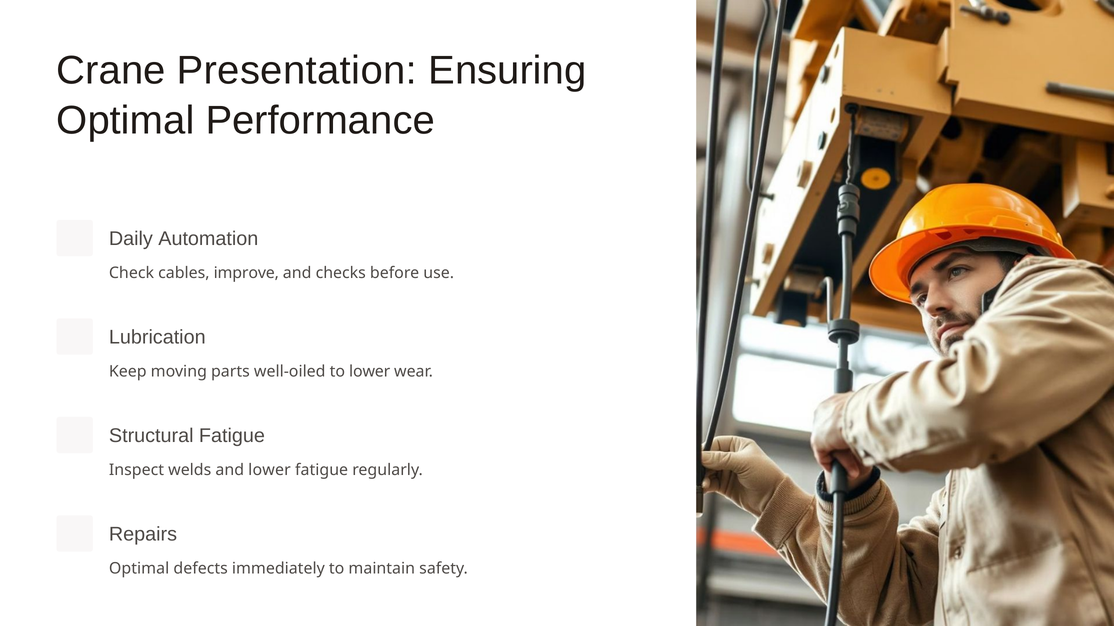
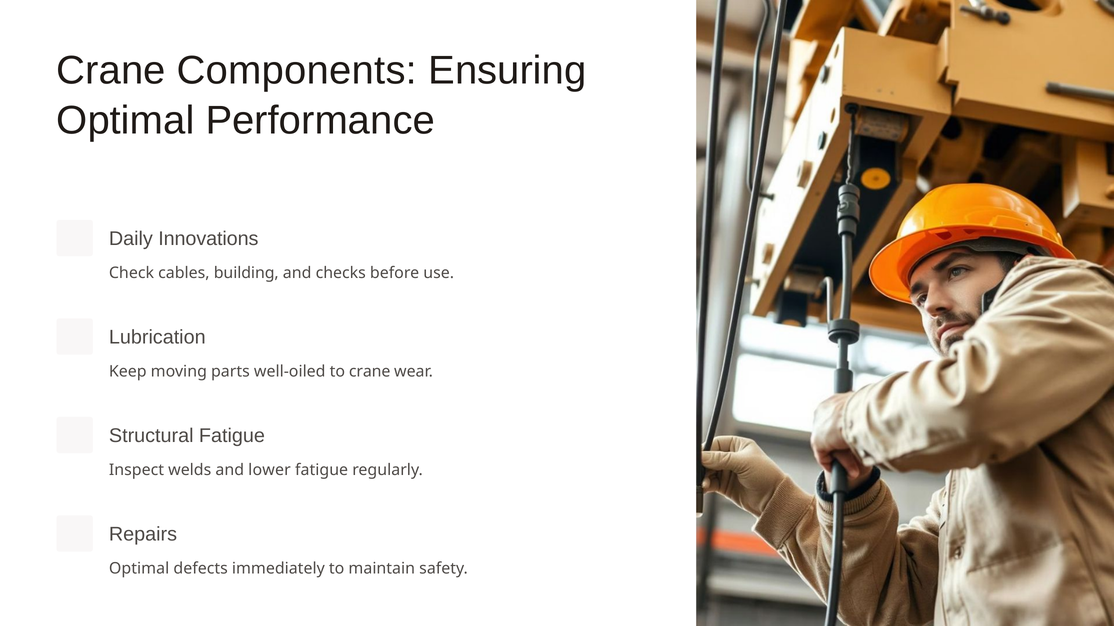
Presentation: Presentation -> Components
Automation: Automation -> Innovations
improve: improve -> building
to lower: lower -> crane
